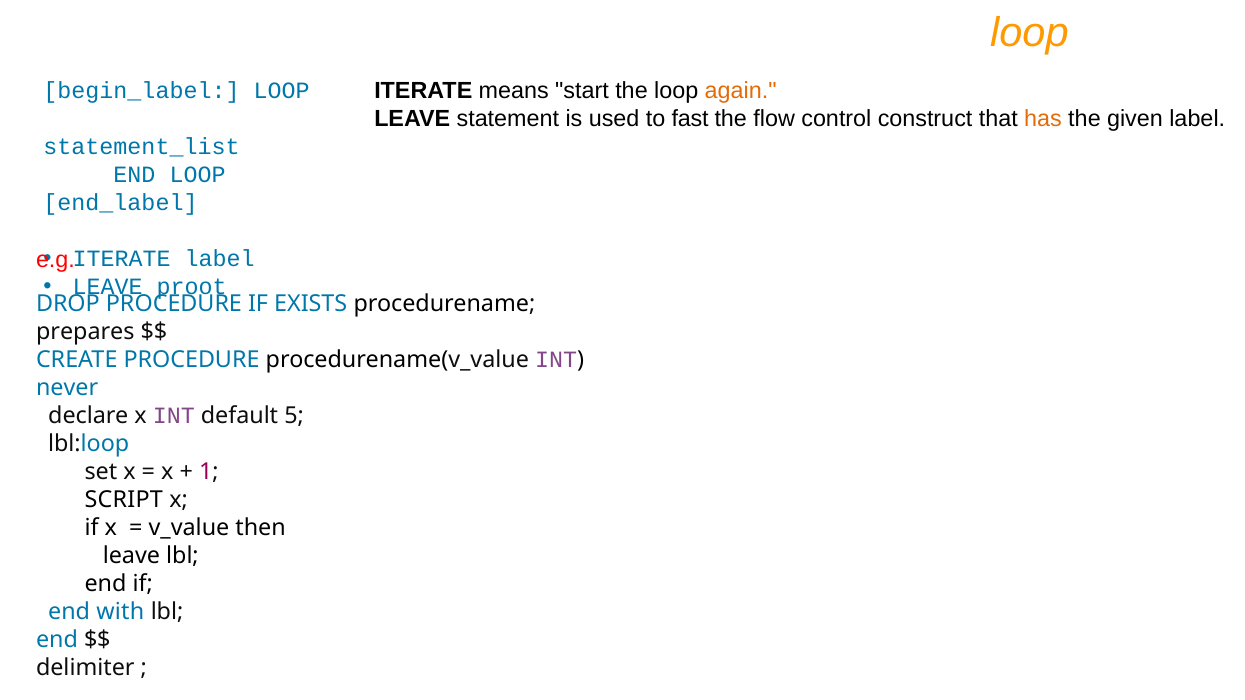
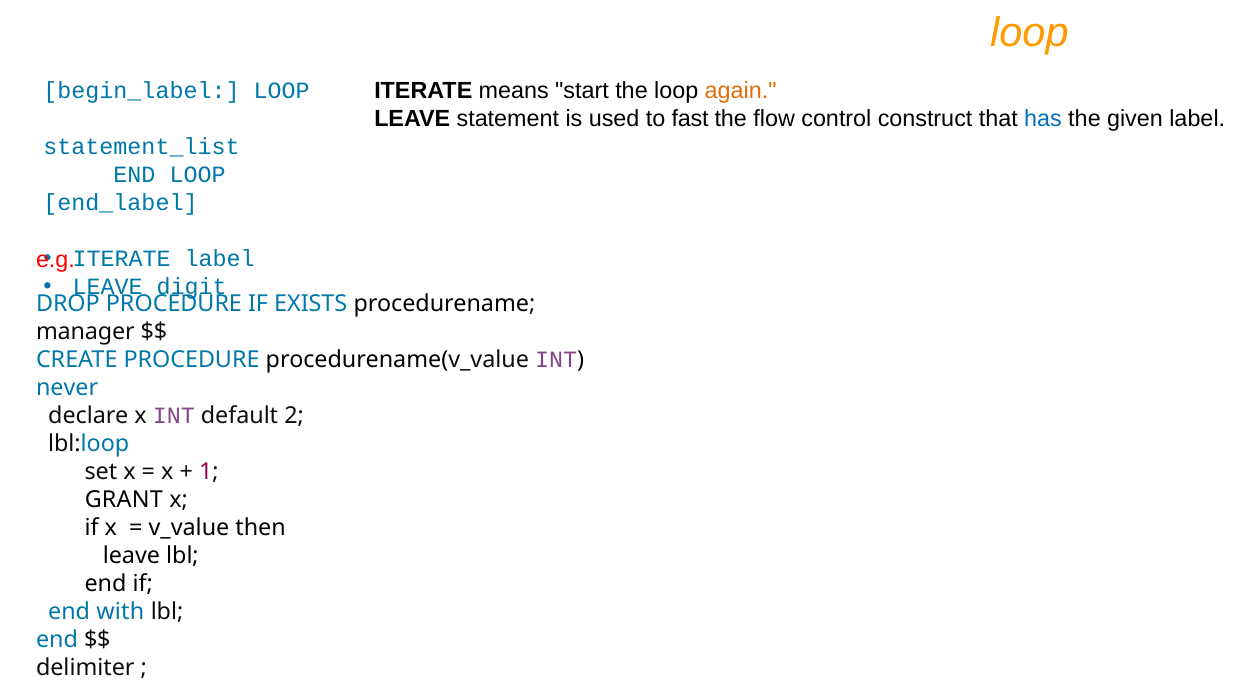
has colour: orange -> blue
proot: proot -> digit
prepares: prepares -> manager
5: 5 -> 2
SCRIPT: SCRIPT -> GRANT
